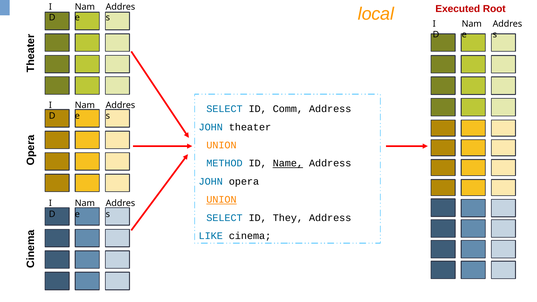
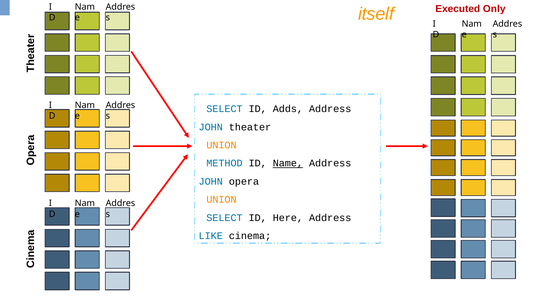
Root: Root -> Only
local: local -> itself
Comm: Comm -> Adds
UNION at (221, 200) underline: present -> none
They: They -> Here
